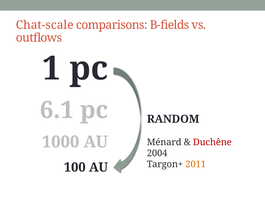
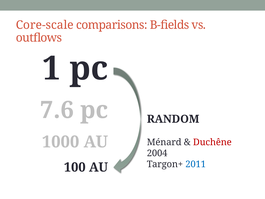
Chat-scale: Chat-scale -> Core-scale
6.1: 6.1 -> 7.6
2011 colour: orange -> blue
